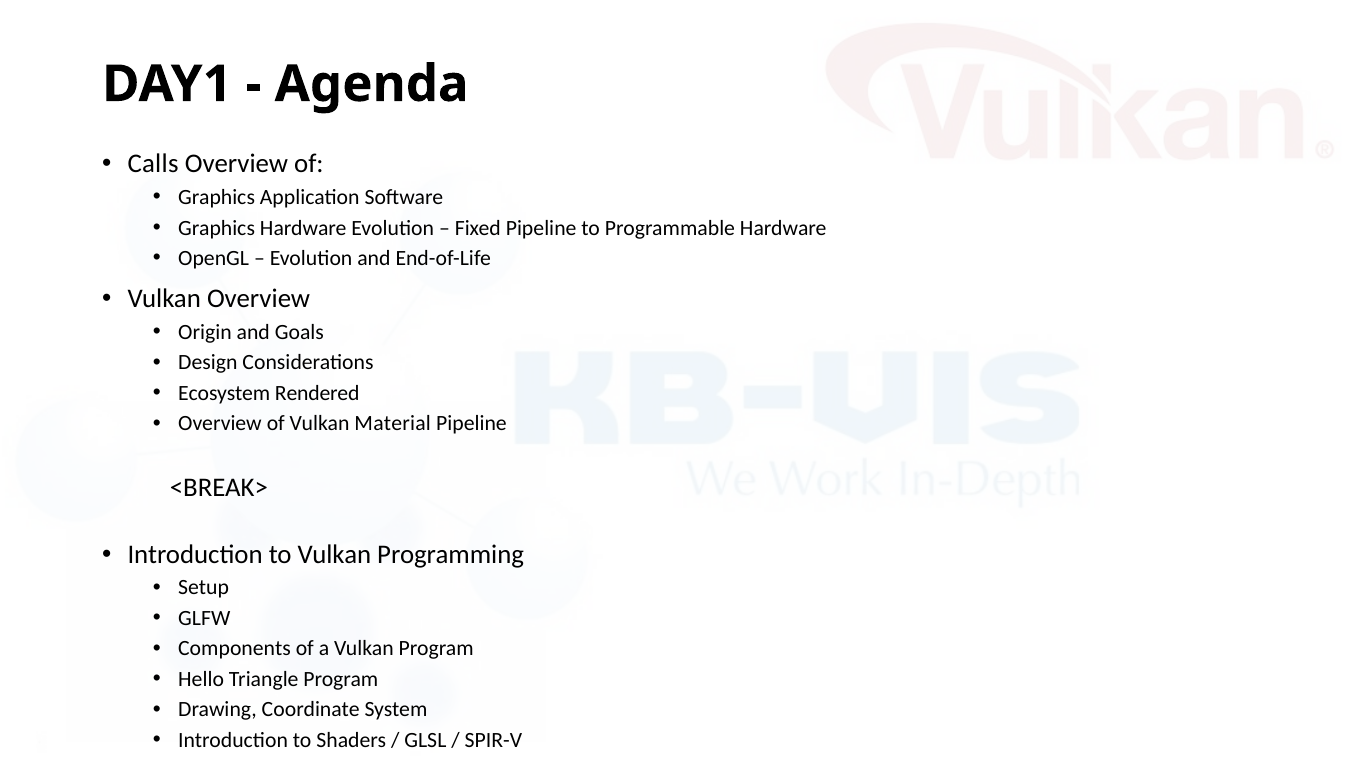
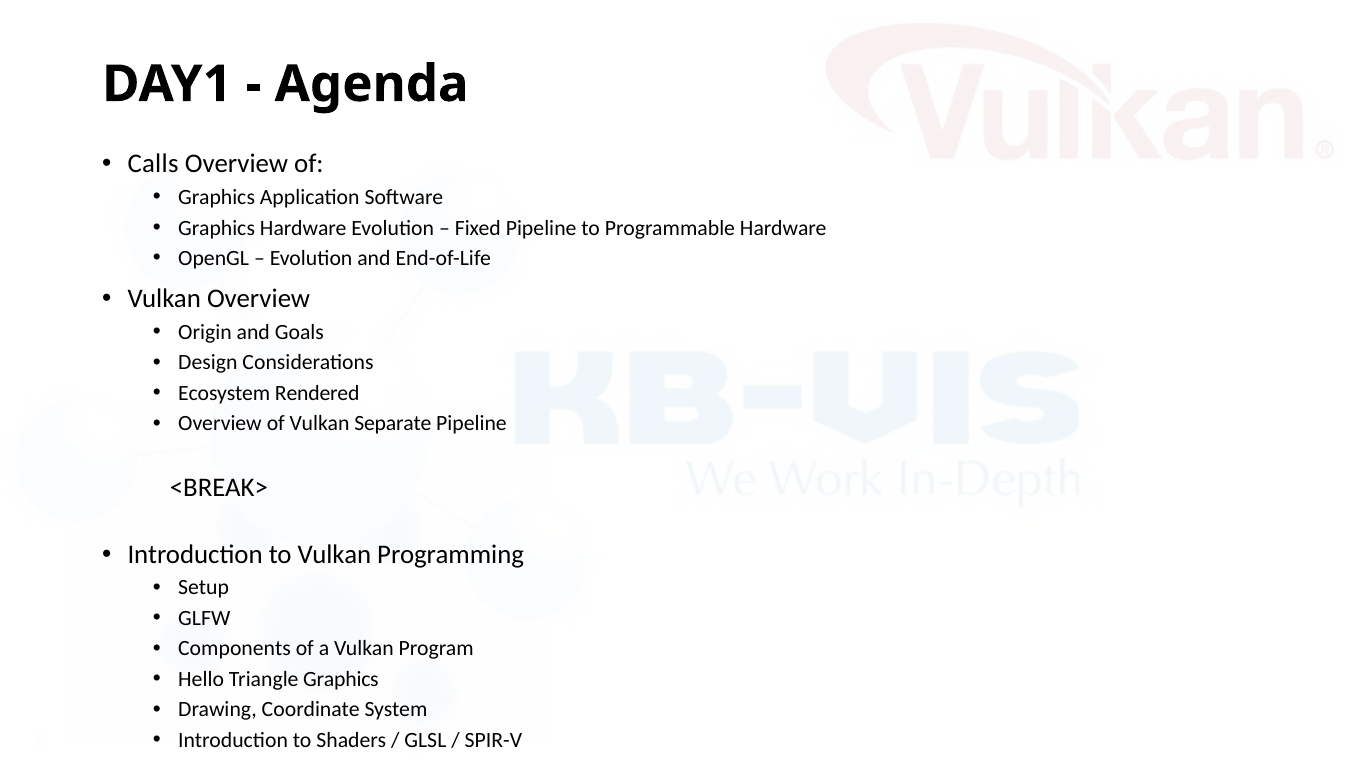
Material: Material -> Separate
Triangle Program: Program -> Graphics
